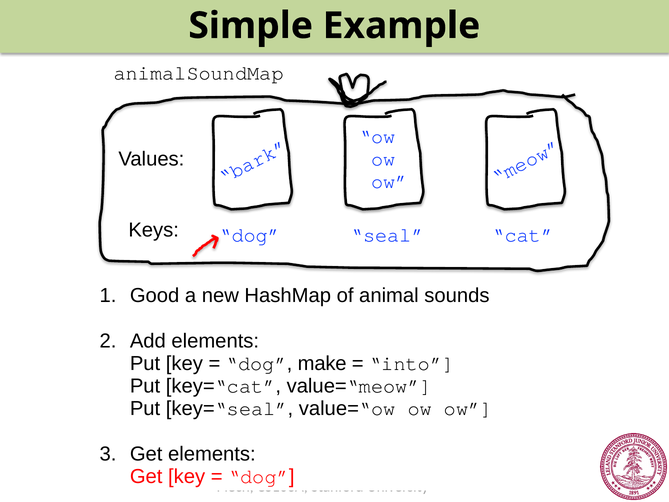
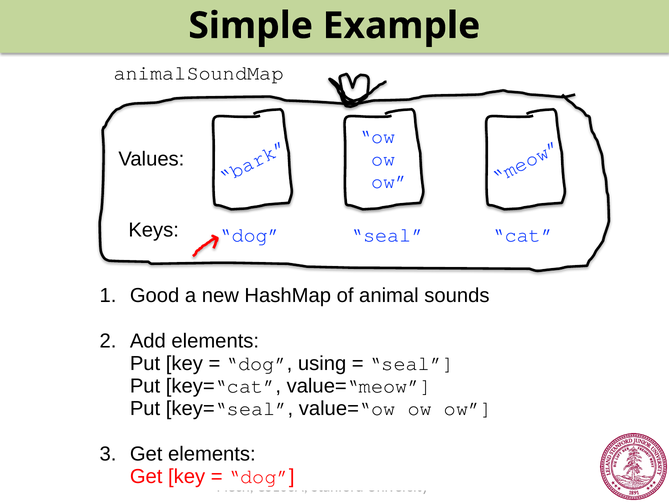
make: make -> using
into at (412, 363): into -> seal
